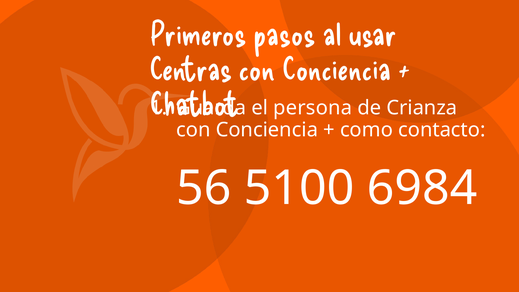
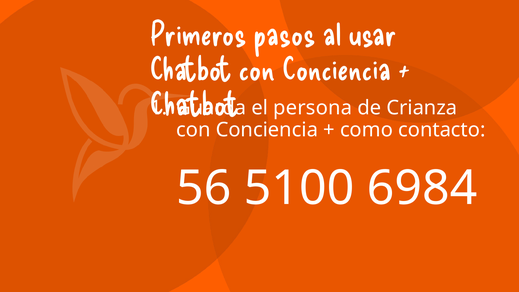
Centras at (191, 70): Centras -> Chatbot
